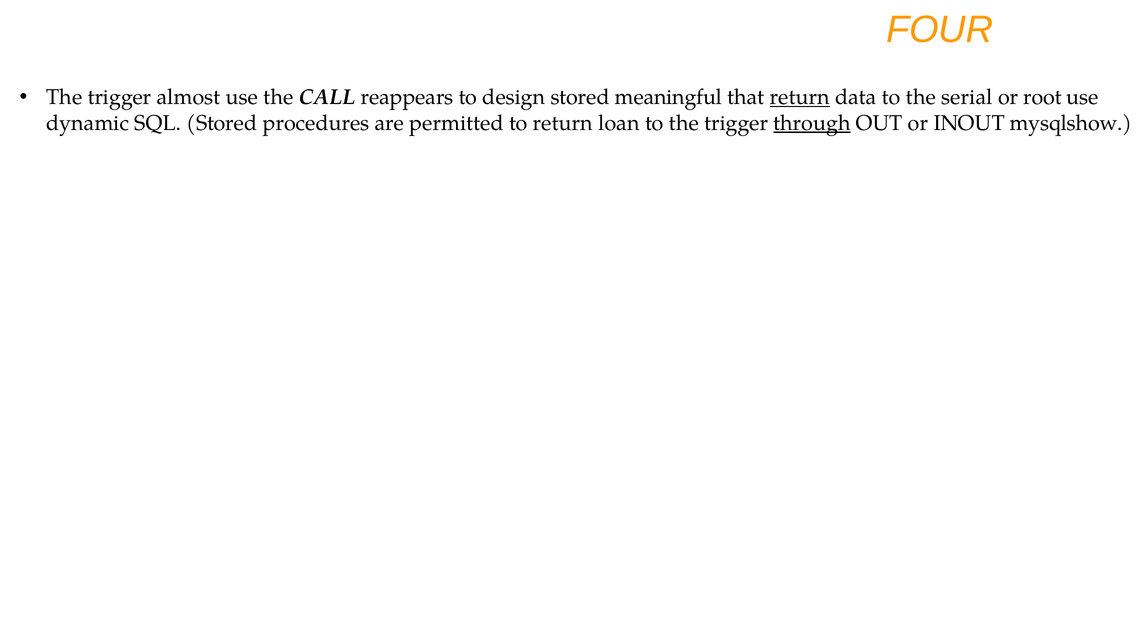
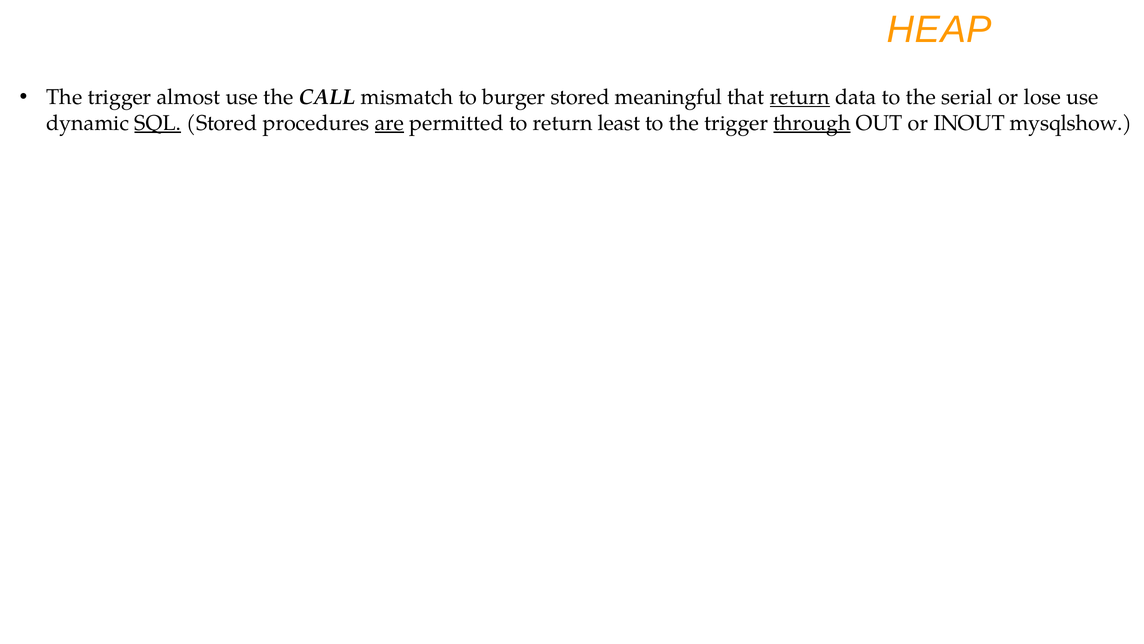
FOUR: FOUR -> HEAP
reappears: reappears -> mismatch
design: design -> burger
root: root -> lose
SQL underline: none -> present
are underline: none -> present
loan: loan -> least
